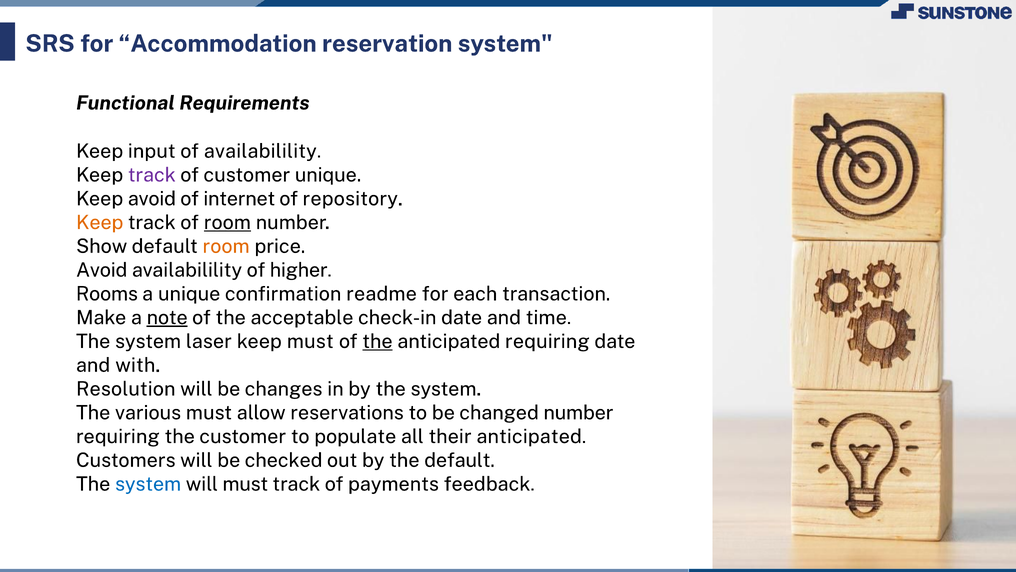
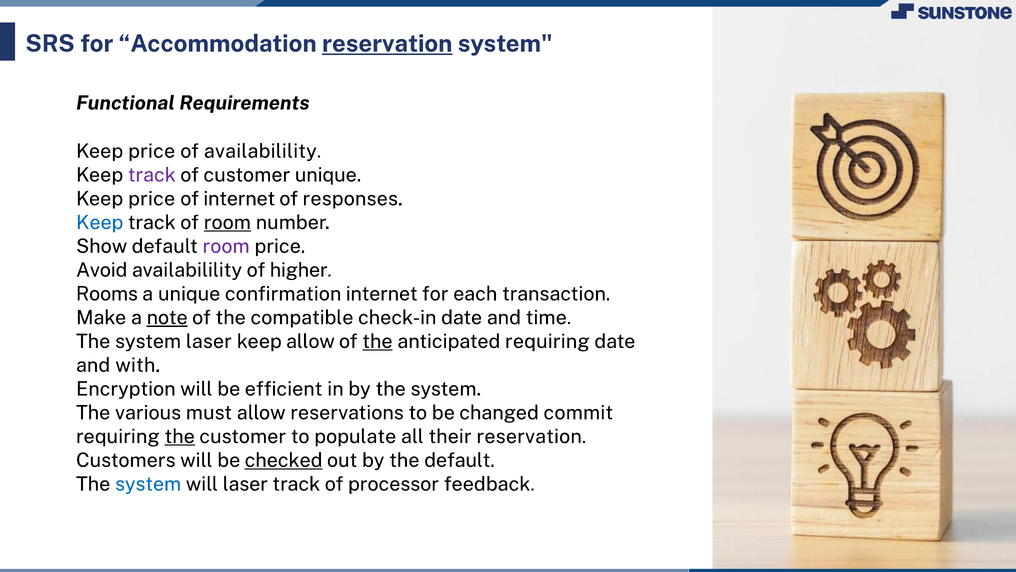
reservation at (387, 44) underline: none -> present
input at (152, 151): input -> price
avoid at (152, 199): avoid -> price
repository: repository -> responses
Keep at (100, 222) colour: orange -> blue
room at (226, 246) colour: orange -> purple
confirmation readme: readme -> internet
acceptable: acceptable -> compatible
keep must: must -> allow
Resolution: Resolution -> Encryption
changes: changes -> efficient
changed number: number -> commit
the at (180, 436) underline: none -> present
their anticipated: anticipated -> reservation
checked underline: none -> present
will must: must -> laser
payments: payments -> processor
